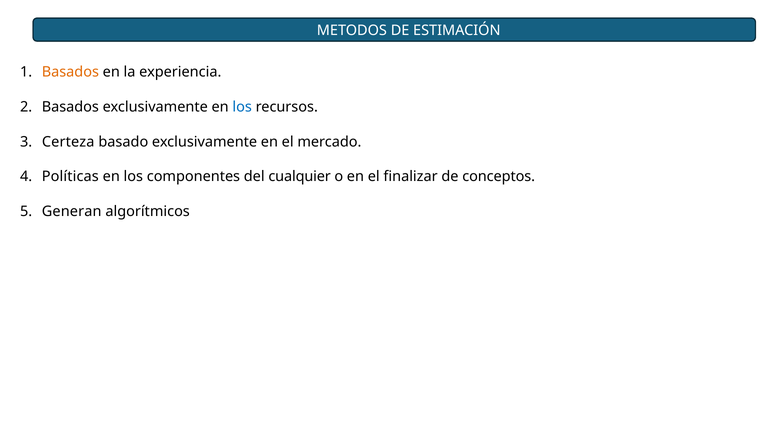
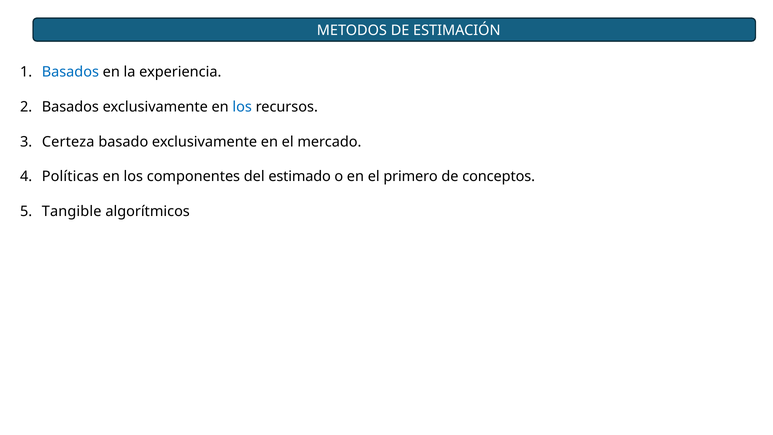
Basados at (70, 72) colour: orange -> blue
cualquier: cualquier -> estimado
finalizar: finalizar -> primero
Generan: Generan -> Tangible
